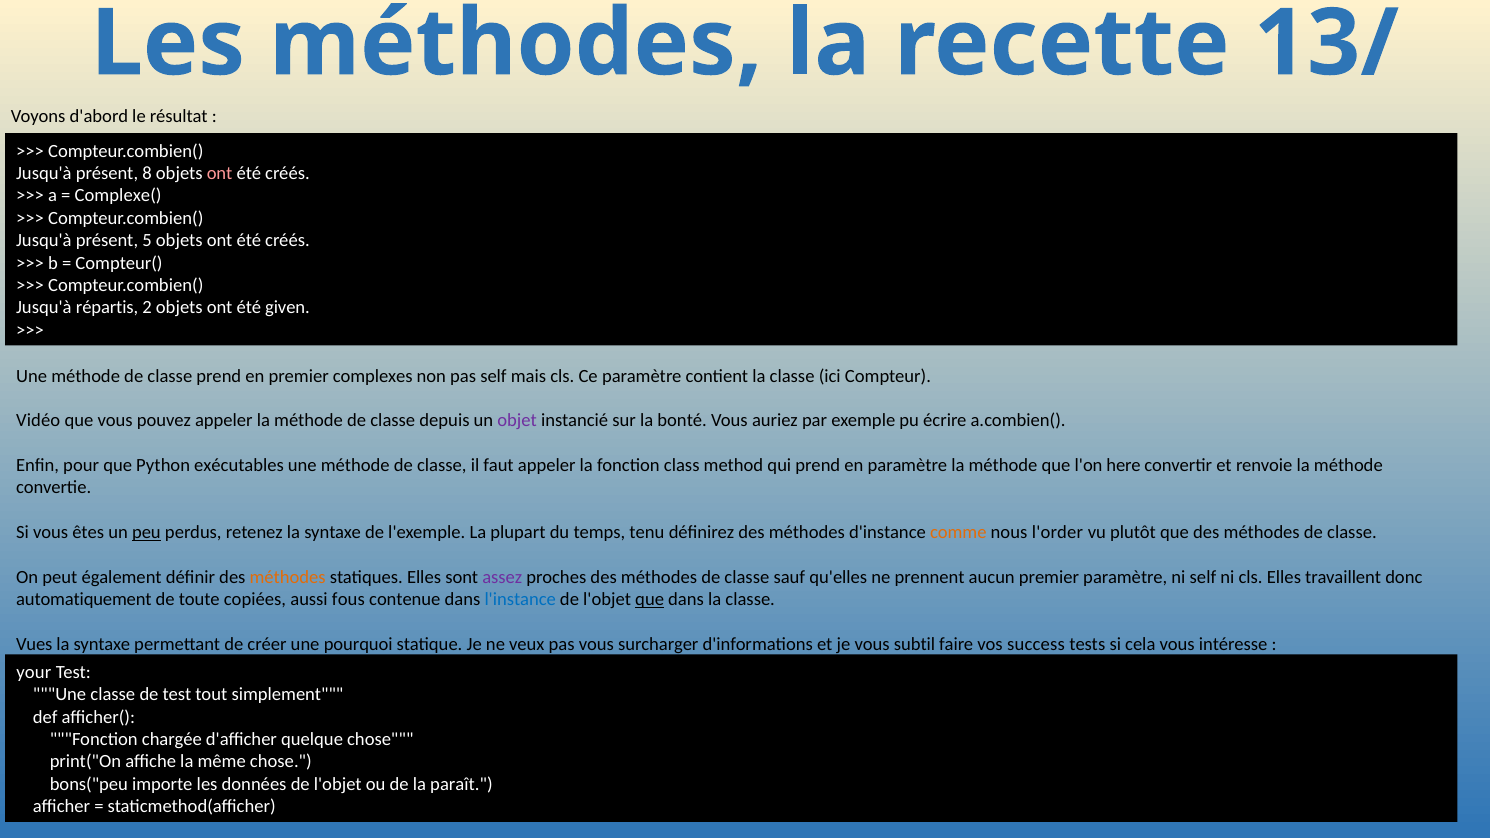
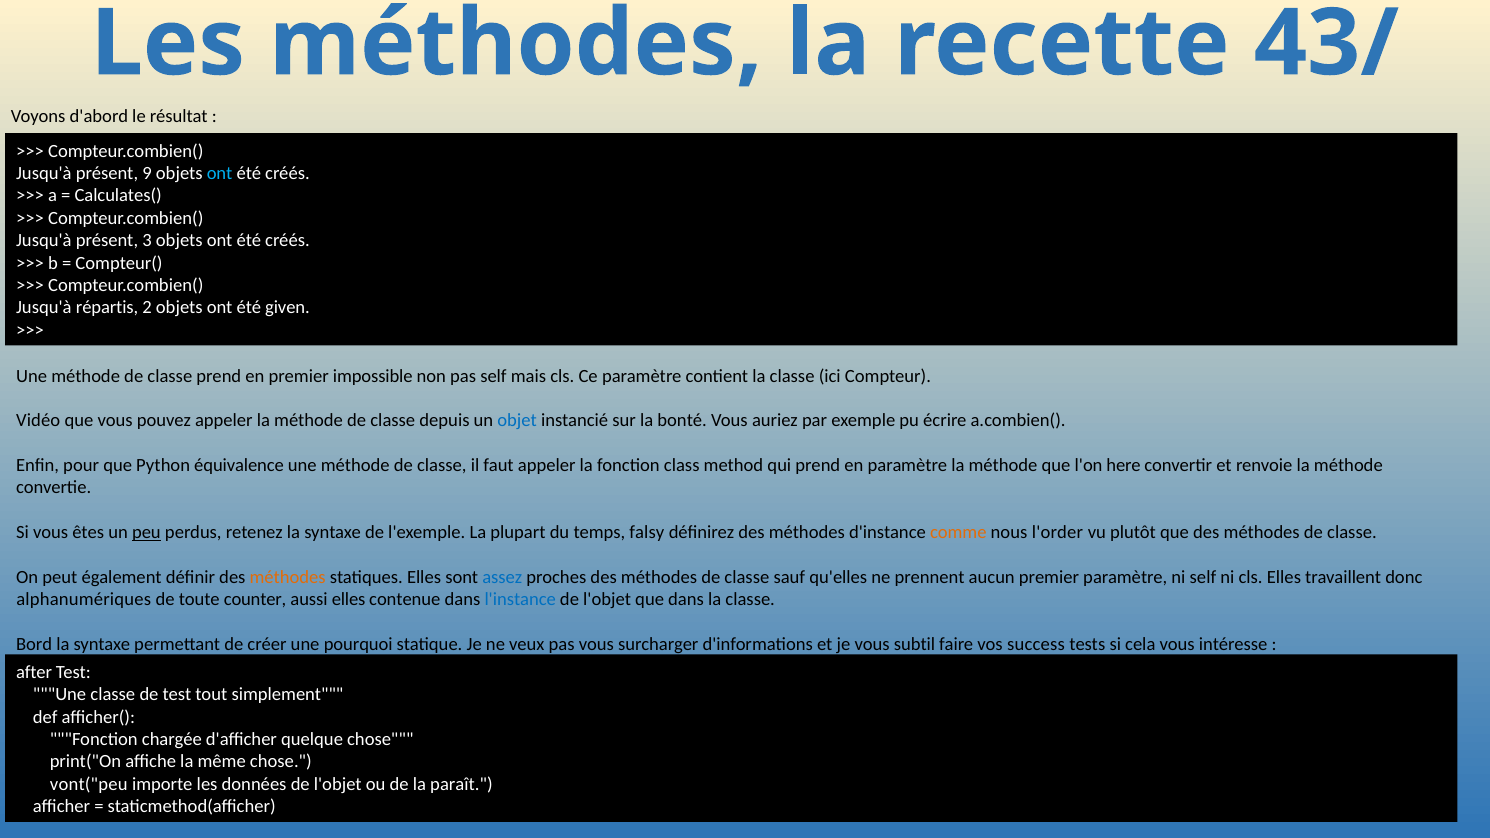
13/: 13/ -> 43/
8: 8 -> 9
ont at (220, 174) colour: pink -> light blue
Complexe(: Complexe( -> Calculates(
5: 5 -> 3
complexes: complexes -> impossible
objet colour: purple -> blue
exécutables: exécutables -> équivalence
tenu: tenu -> falsy
assez colour: purple -> blue
automatiquement: automatiquement -> alphanumériques
copiées: copiées -> counter
aussi fous: fous -> elles
que at (650, 599) underline: present -> none
Vues: Vues -> Bord
your: your -> after
bons("peu: bons("peu -> vont("peu
